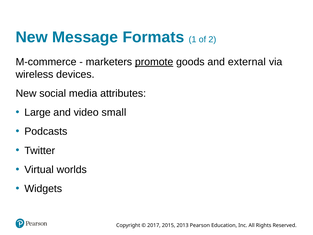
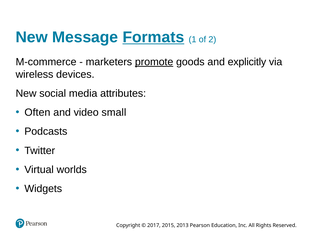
Formats underline: none -> present
external: external -> explicitly
Large: Large -> Often
